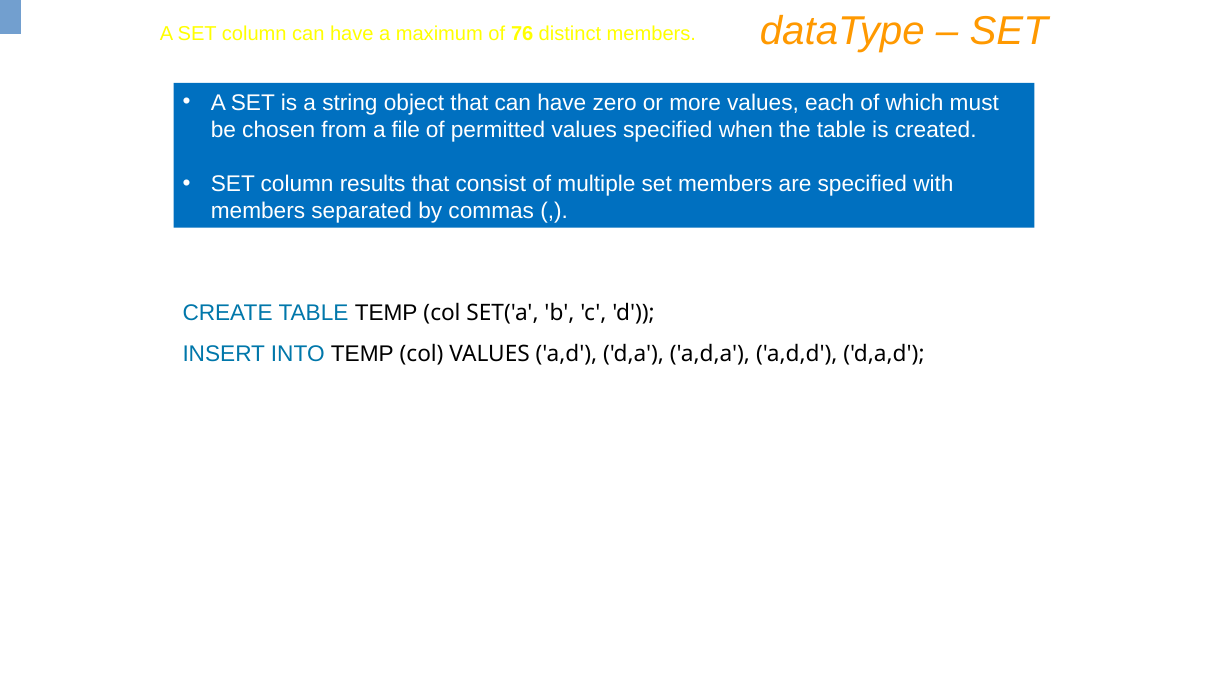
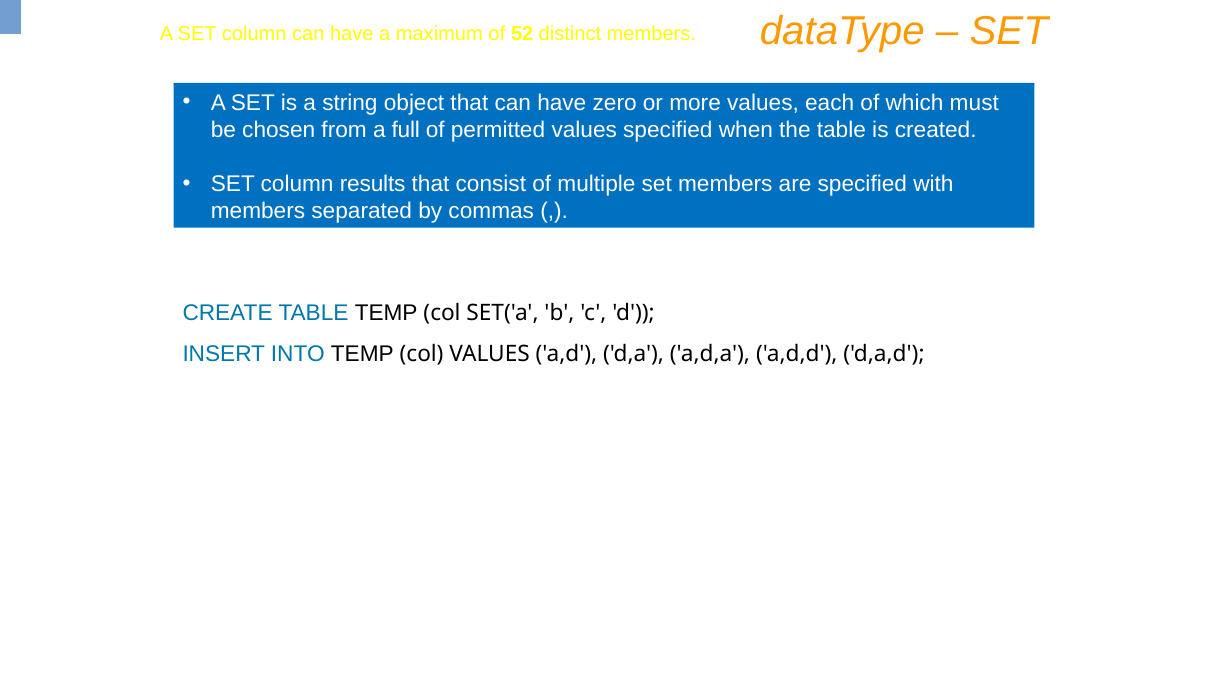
76: 76 -> 52
file: file -> full
